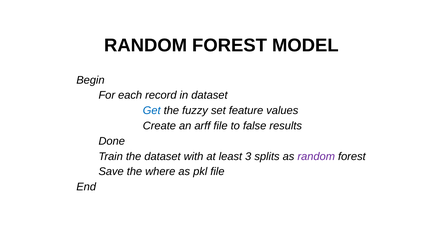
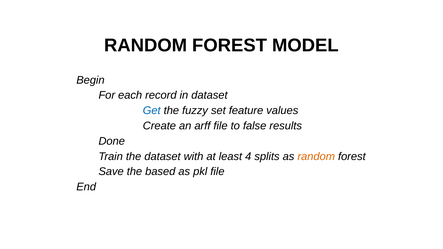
3: 3 -> 4
random at (316, 156) colour: purple -> orange
where: where -> based
